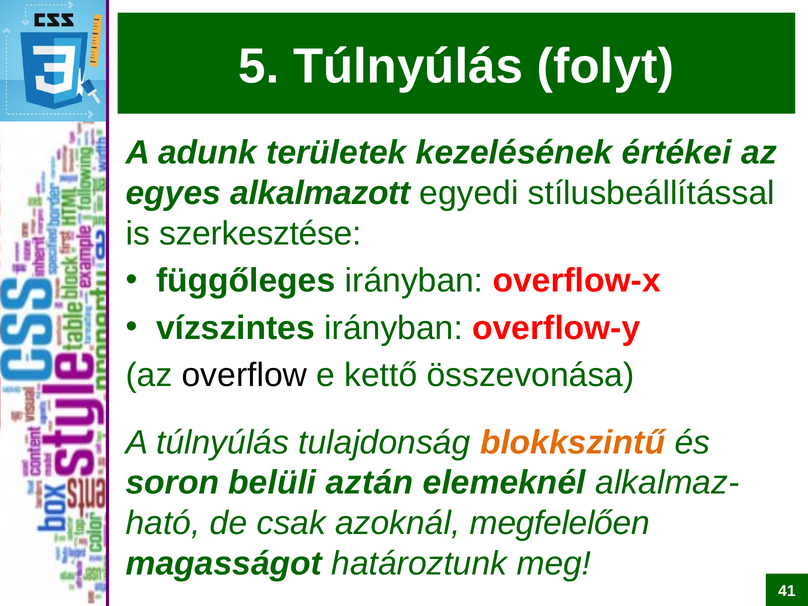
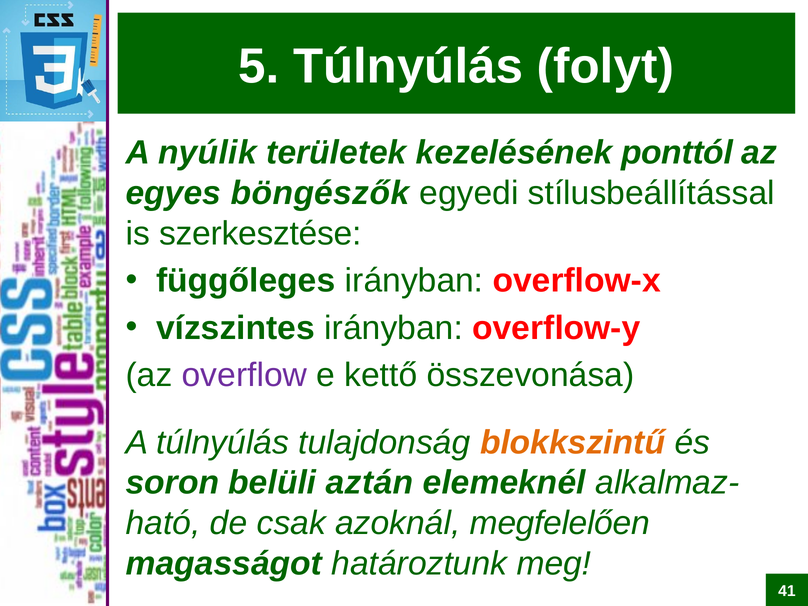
adunk: adunk -> nyúlik
értékei: értékei -> ponttól
alkalmazott: alkalmazott -> böngészők
overflow colour: black -> purple
